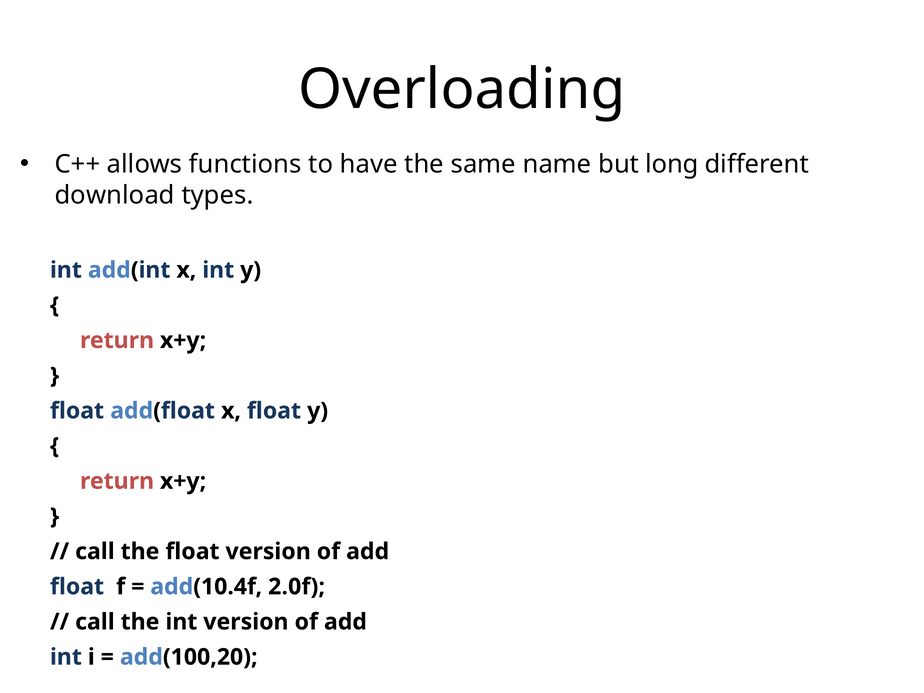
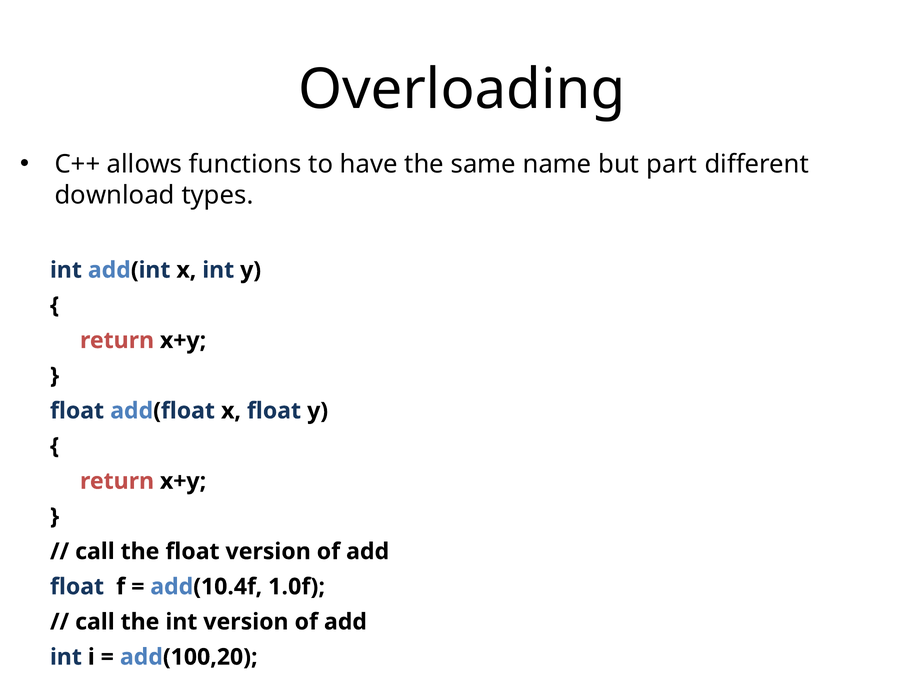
long: long -> part
2.0f: 2.0f -> 1.0f
